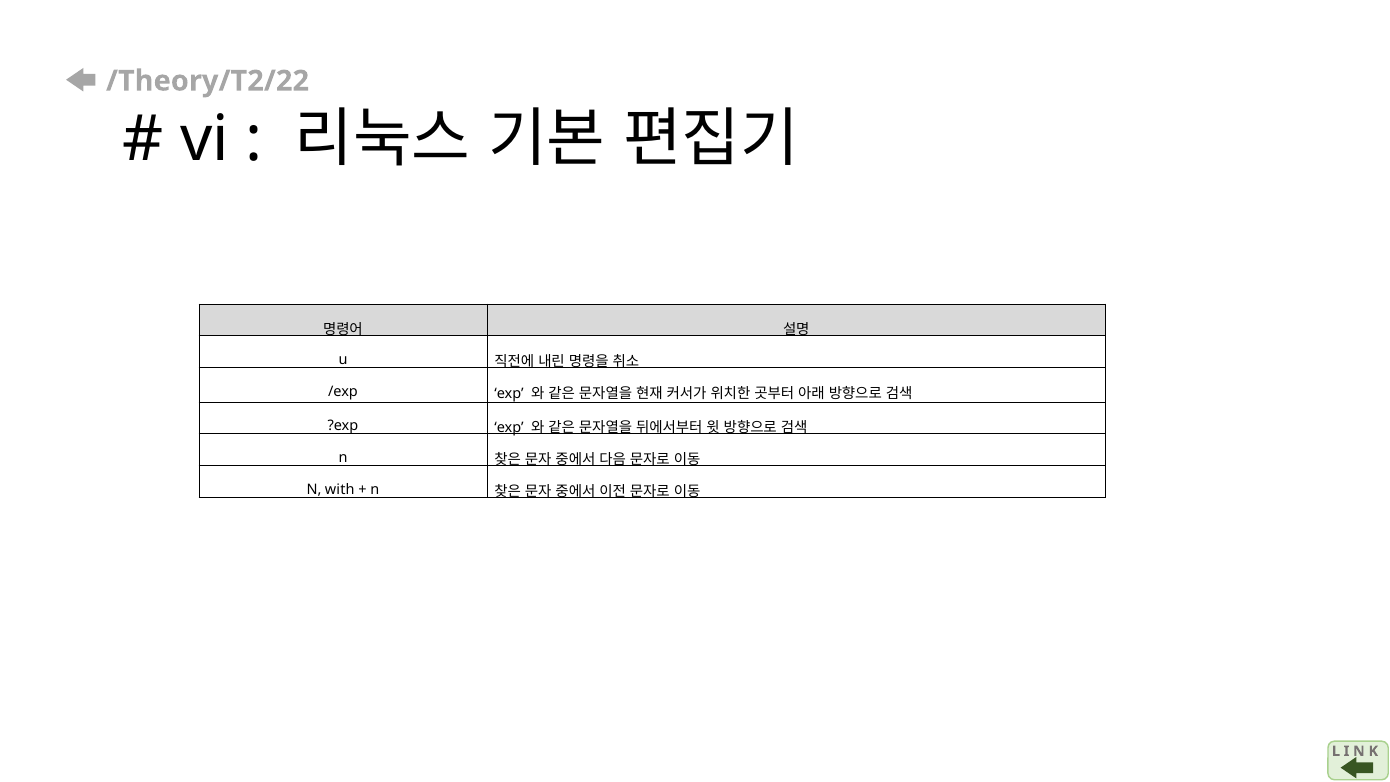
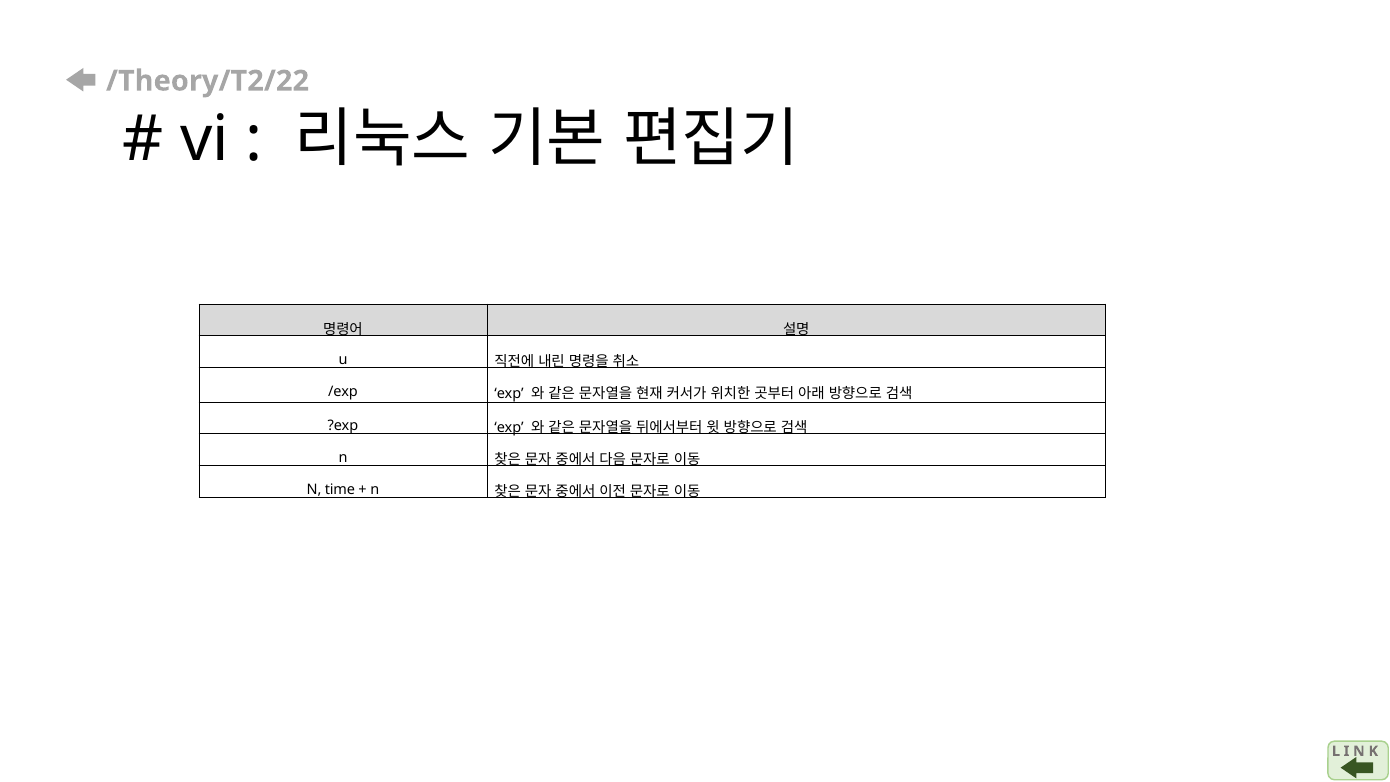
with: with -> time
